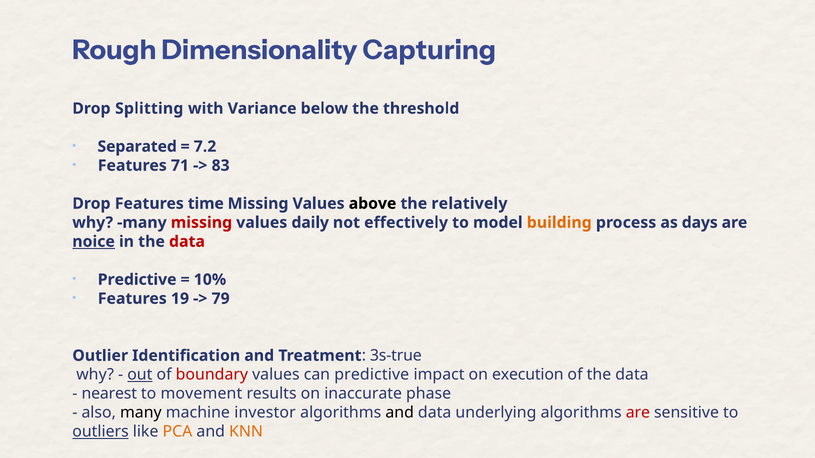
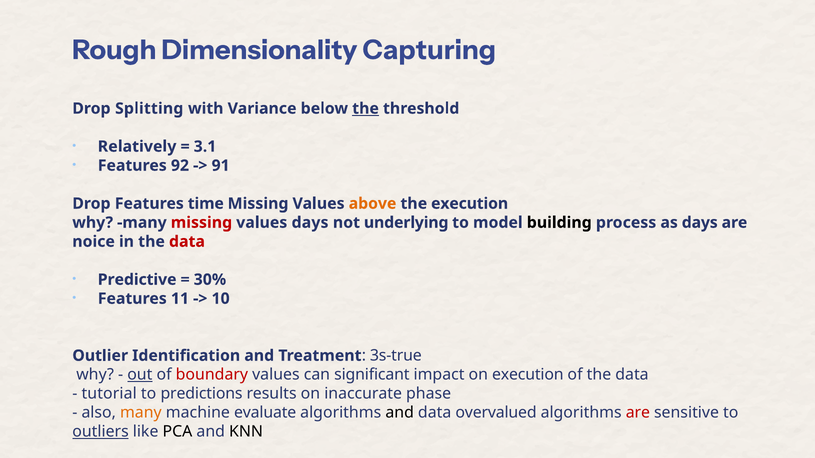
the at (366, 109) underline: none -> present
Separated: Separated -> Relatively
7.2: 7.2 -> 3.1
71: 71 -> 92
83: 83 -> 91
above colour: black -> orange
the relatively: relatively -> execution
values daily: daily -> days
effectively: effectively -> underlying
building colour: orange -> black
noice underline: present -> none
10%: 10% -> 30%
19: 19 -> 11
79: 79 -> 10
can predictive: predictive -> significant
nearest: nearest -> tutorial
movement: movement -> predictions
many at (141, 413) colour: black -> orange
investor: investor -> evaluate
underlying: underlying -> overvalued
PCA colour: orange -> black
KNN colour: orange -> black
